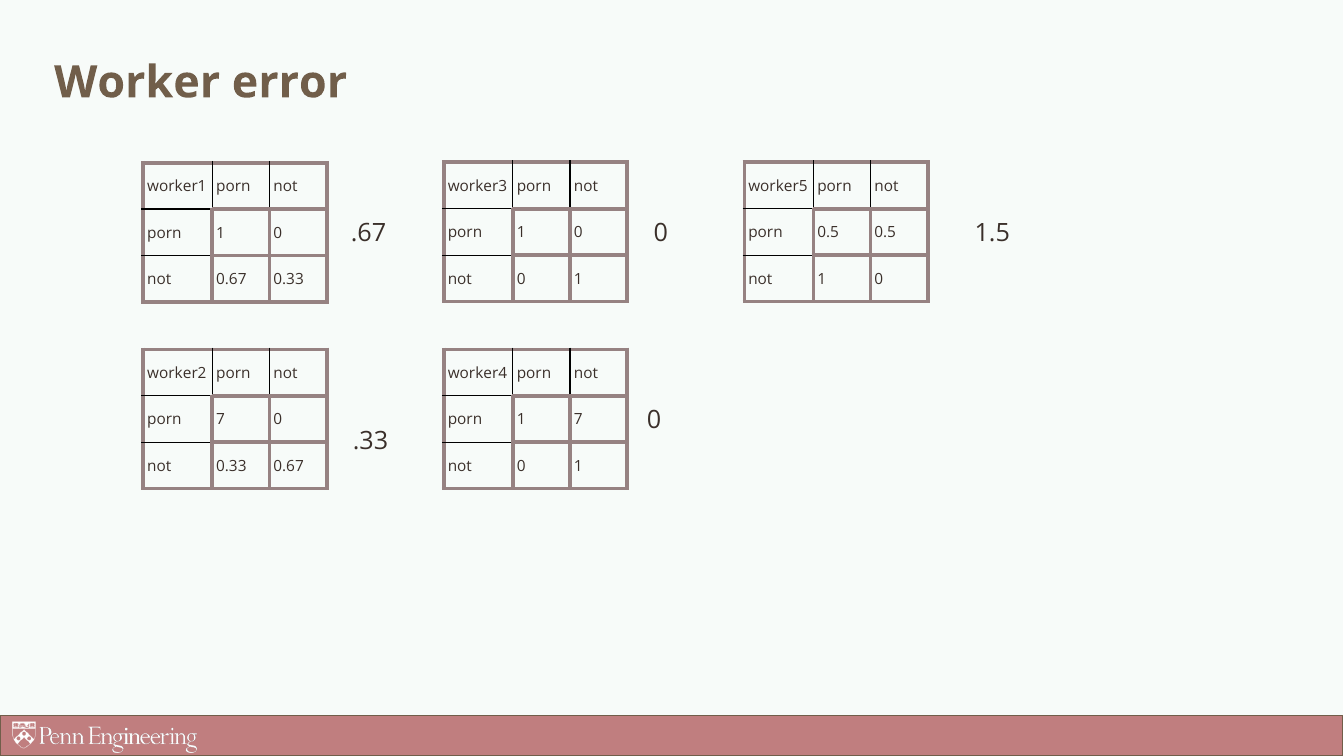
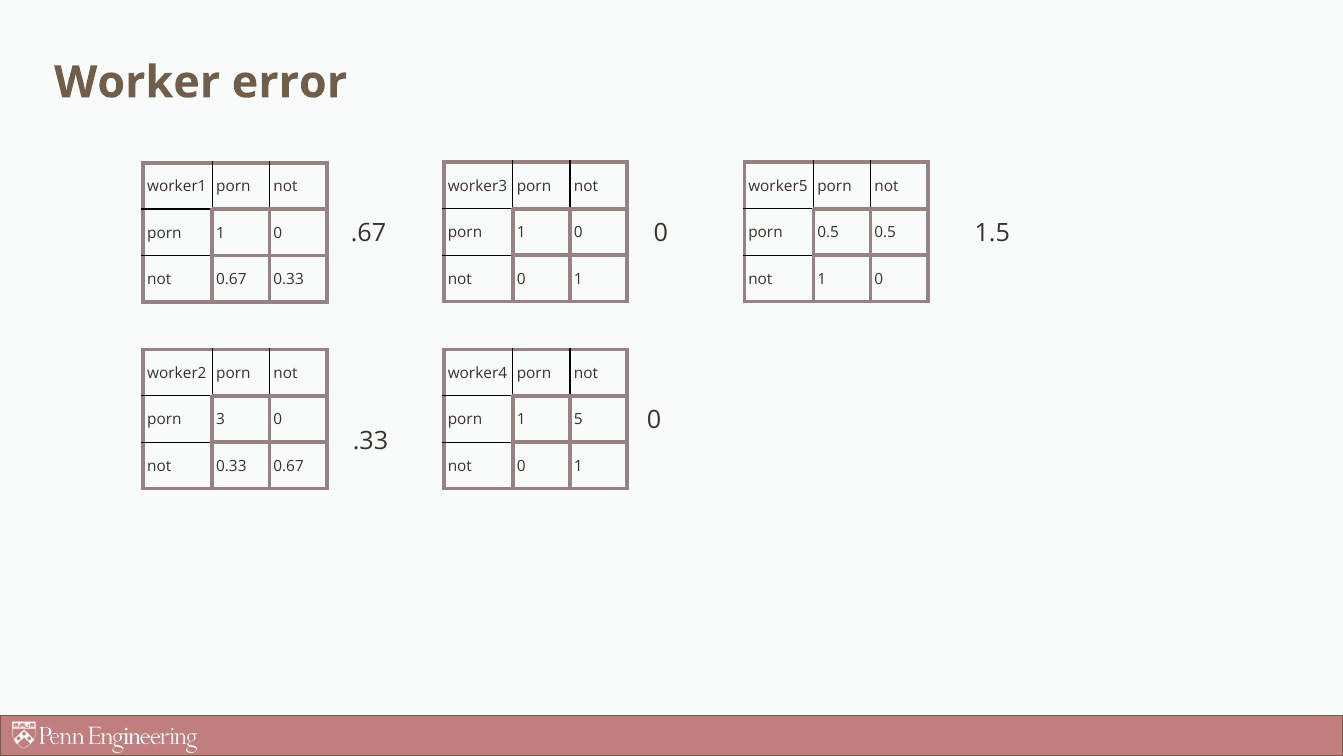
porn 7: 7 -> 3
1 7: 7 -> 5
